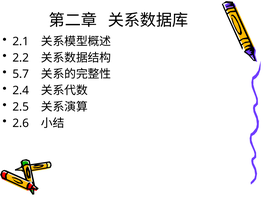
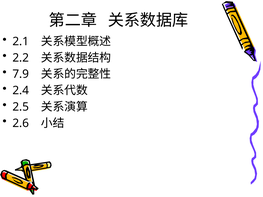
5.7: 5.7 -> 7.9
